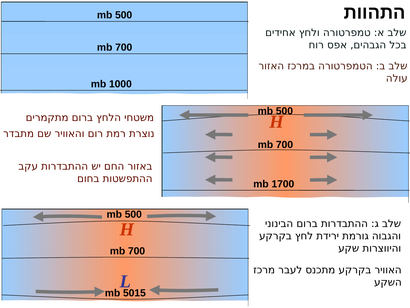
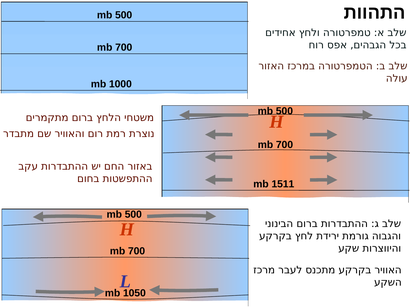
1700: 1700 -> 1511
5015: 5015 -> 1050
